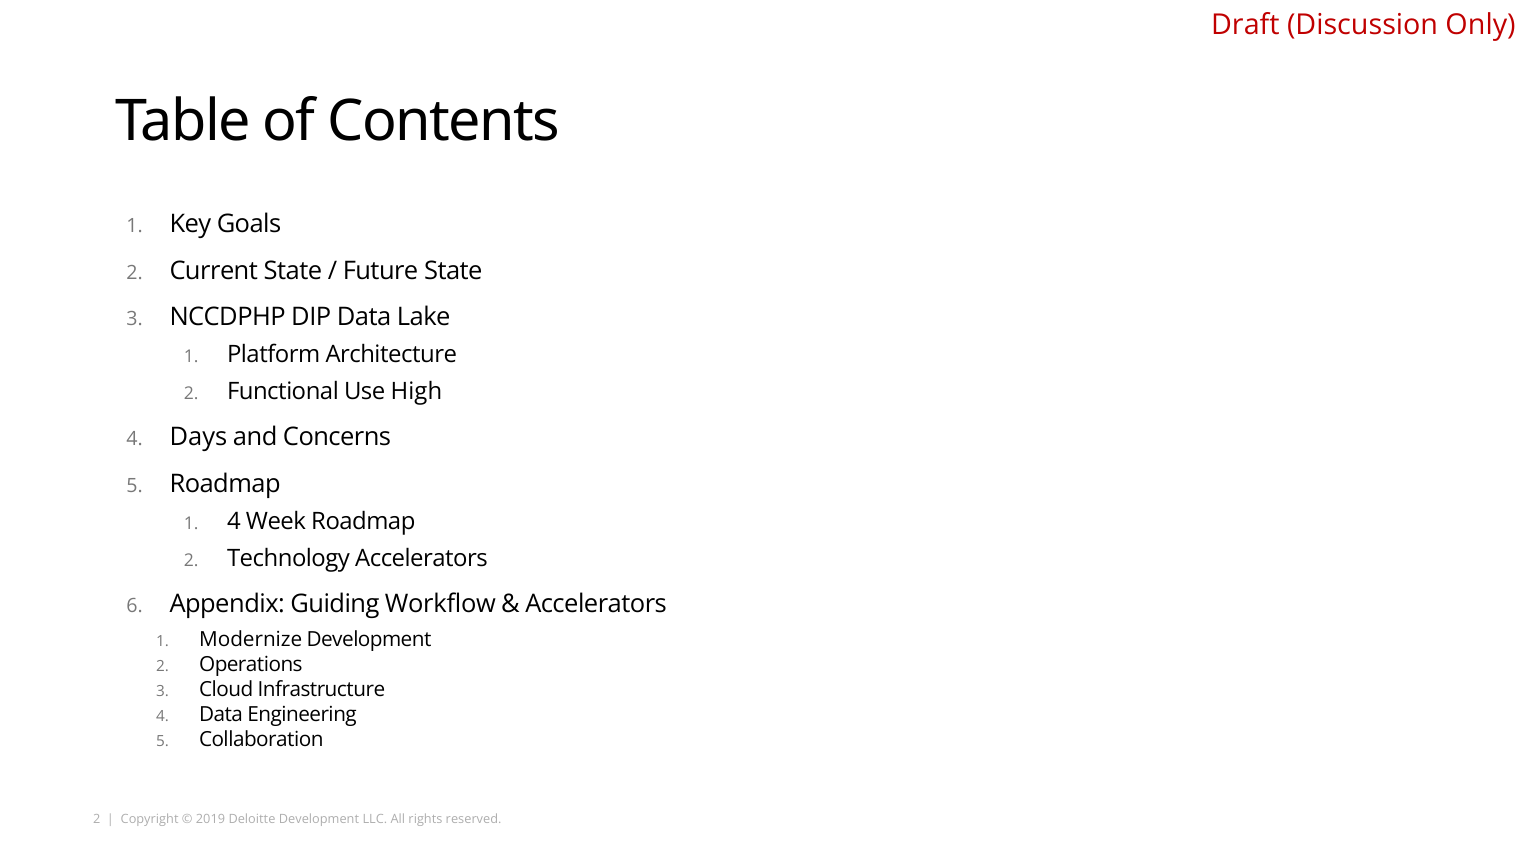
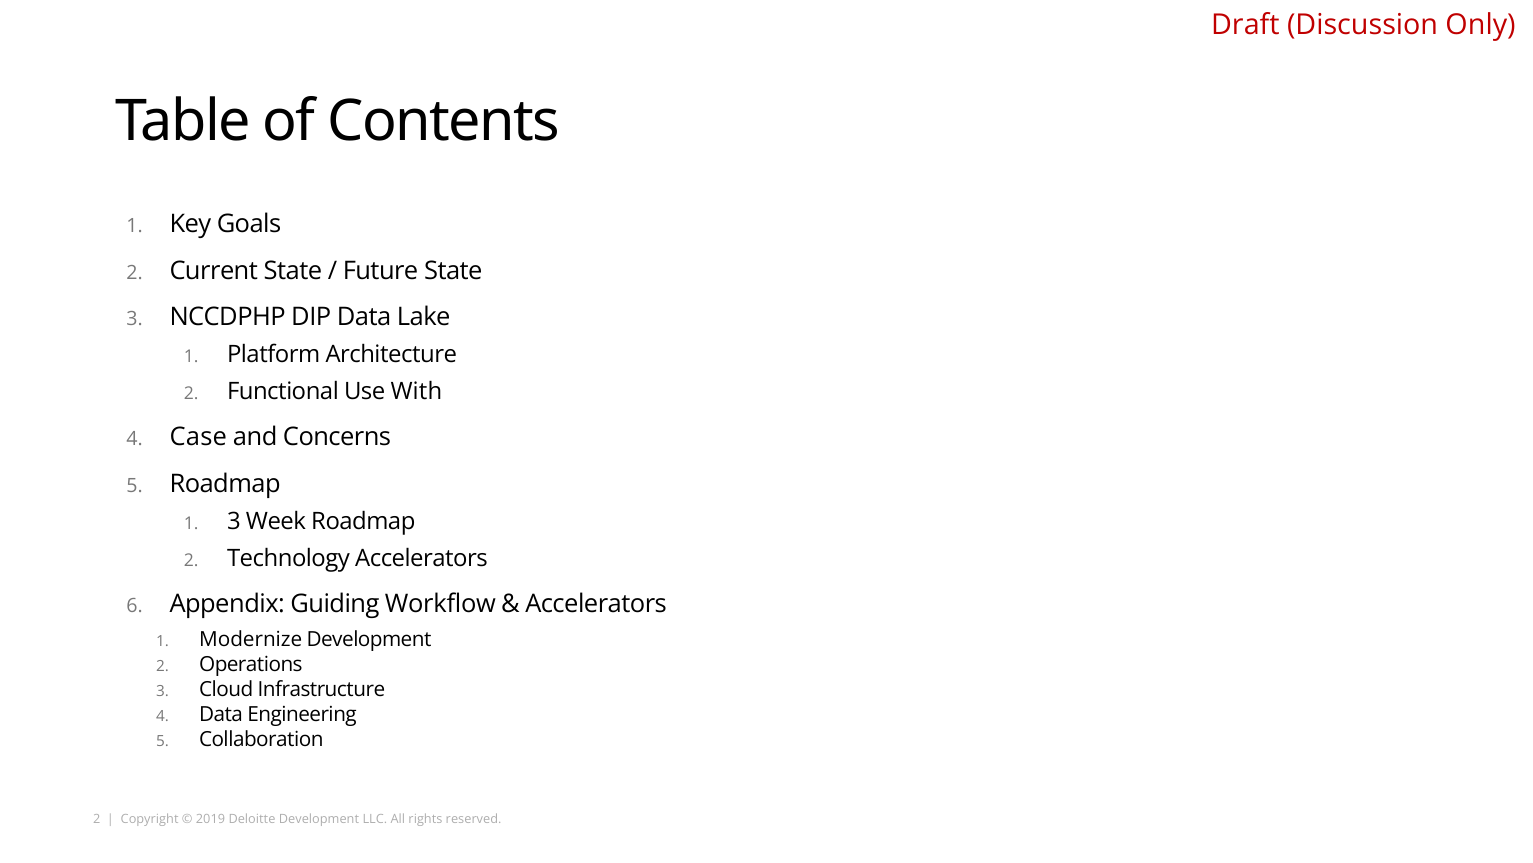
High: High -> With
Days: Days -> Case
4 at (234, 521): 4 -> 3
